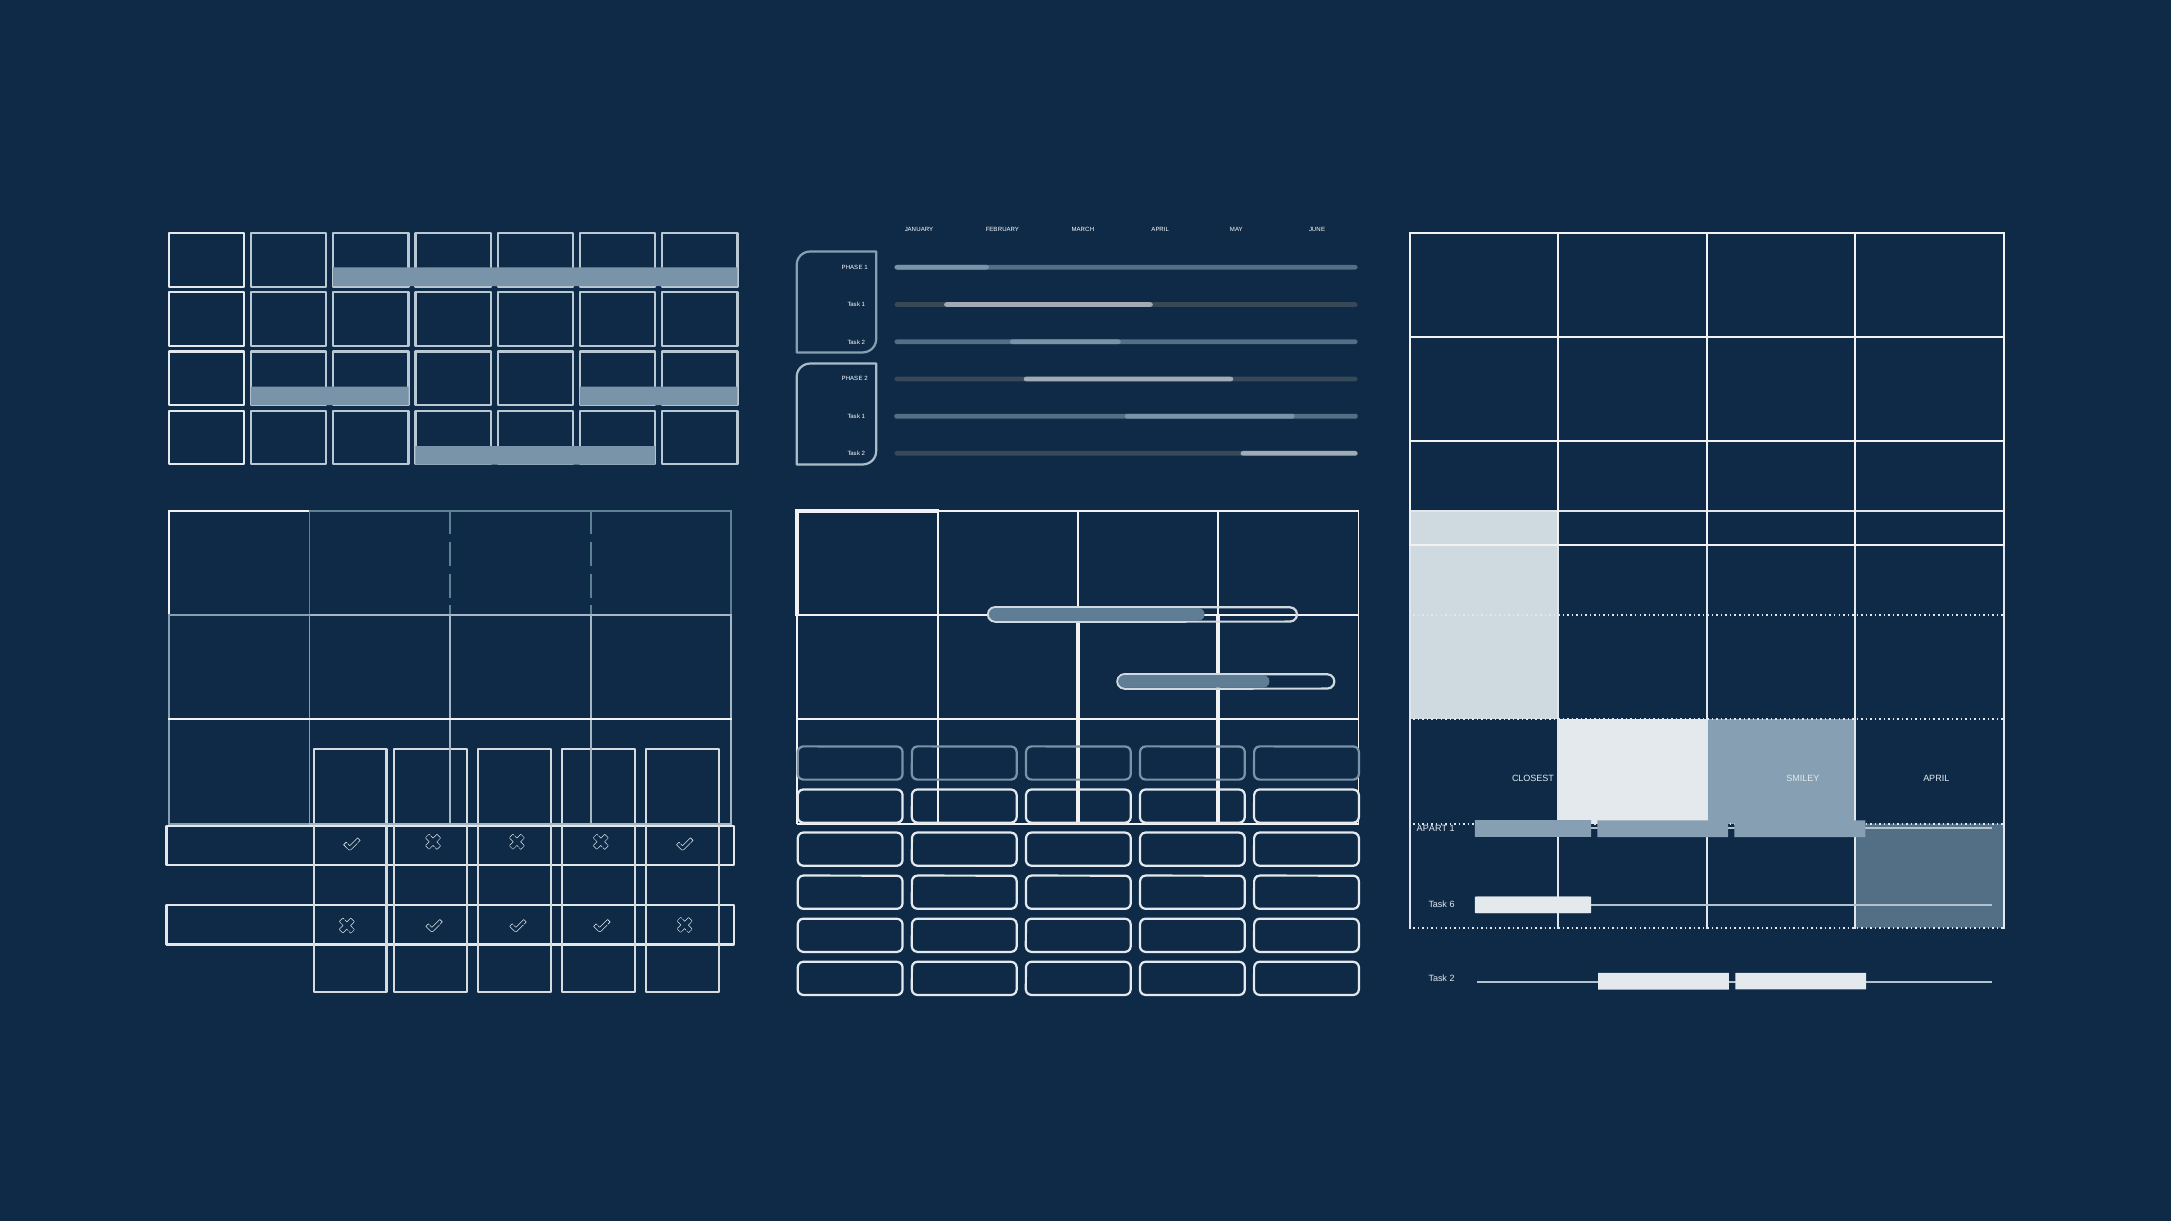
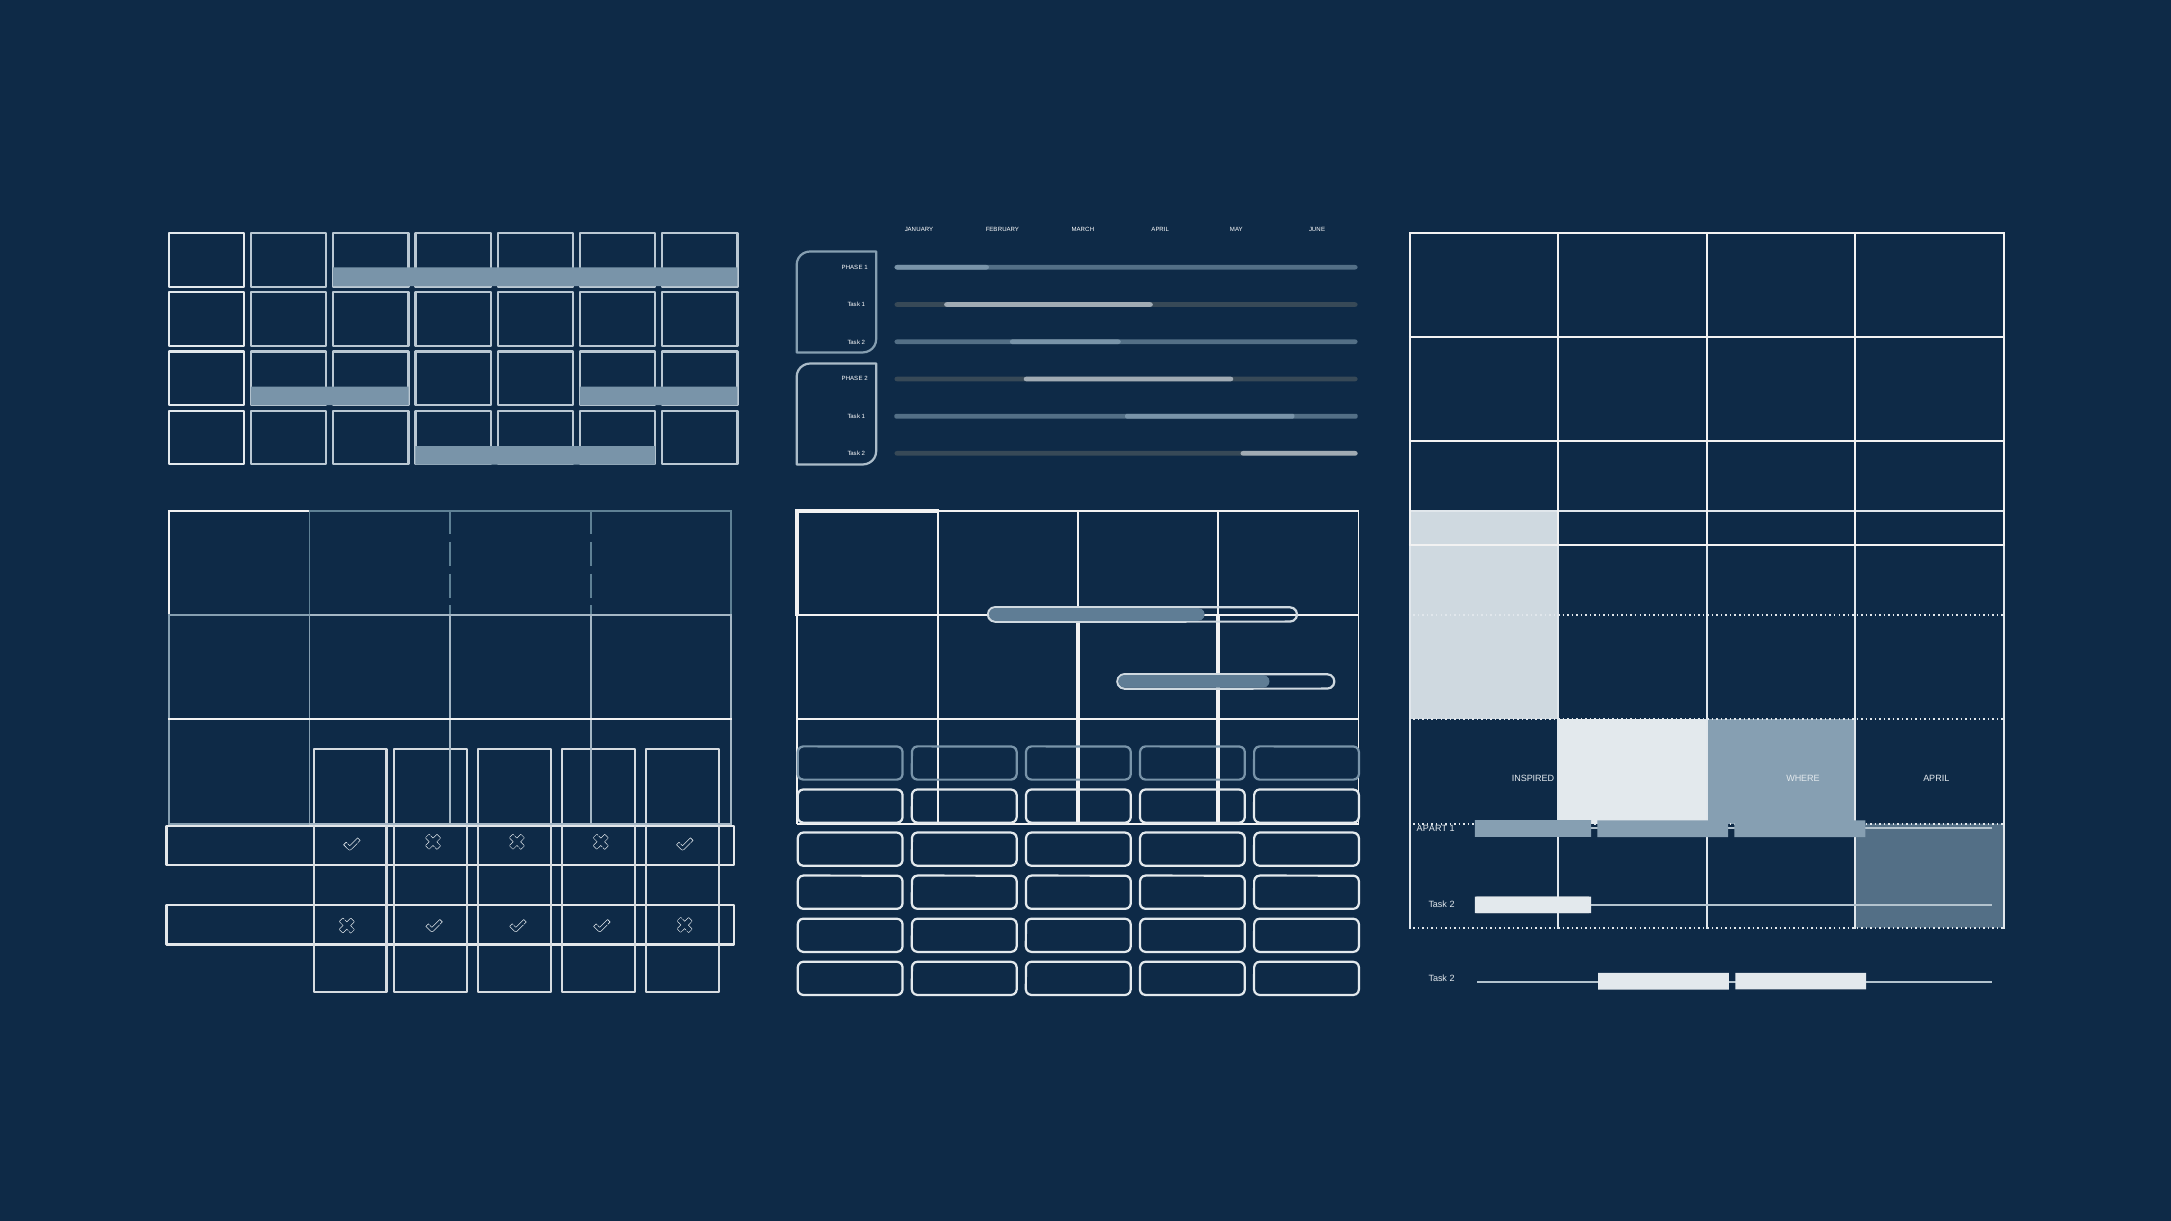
CLOSEST: CLOSEST -> INSPIRED
SMILEY: SMILEY -> WHERE
6 at (1452, 904): 6 -> 2
